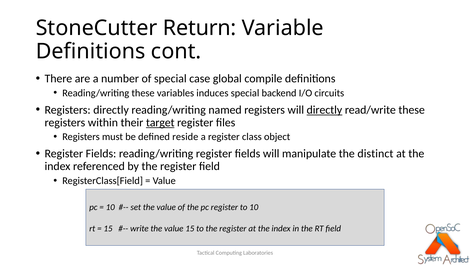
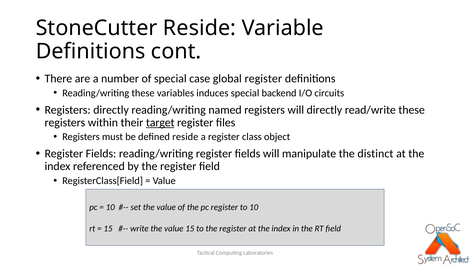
StoneCutter Return: Return -> Reside
global compile: compile -> register
directly at (324, 110) underline: present -> none
